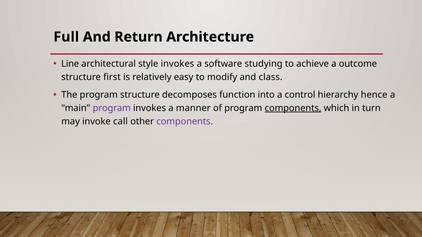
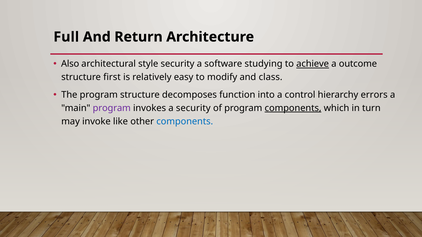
Line: Line -> Also
style invokes: invokes -> security
achieve underline: none -> present
hence: hence -> errors
a manner: manner -> security
call: call -> like
components at (185, 122) colour: purple -> blue
